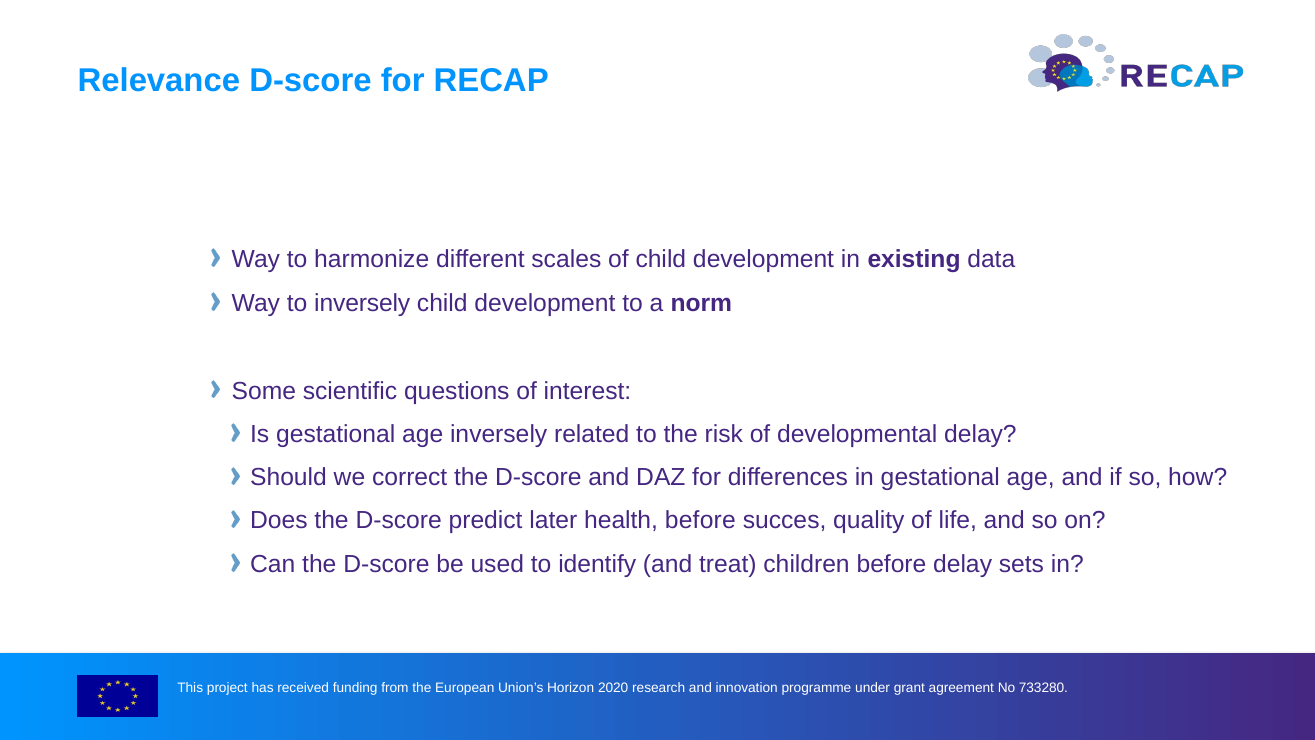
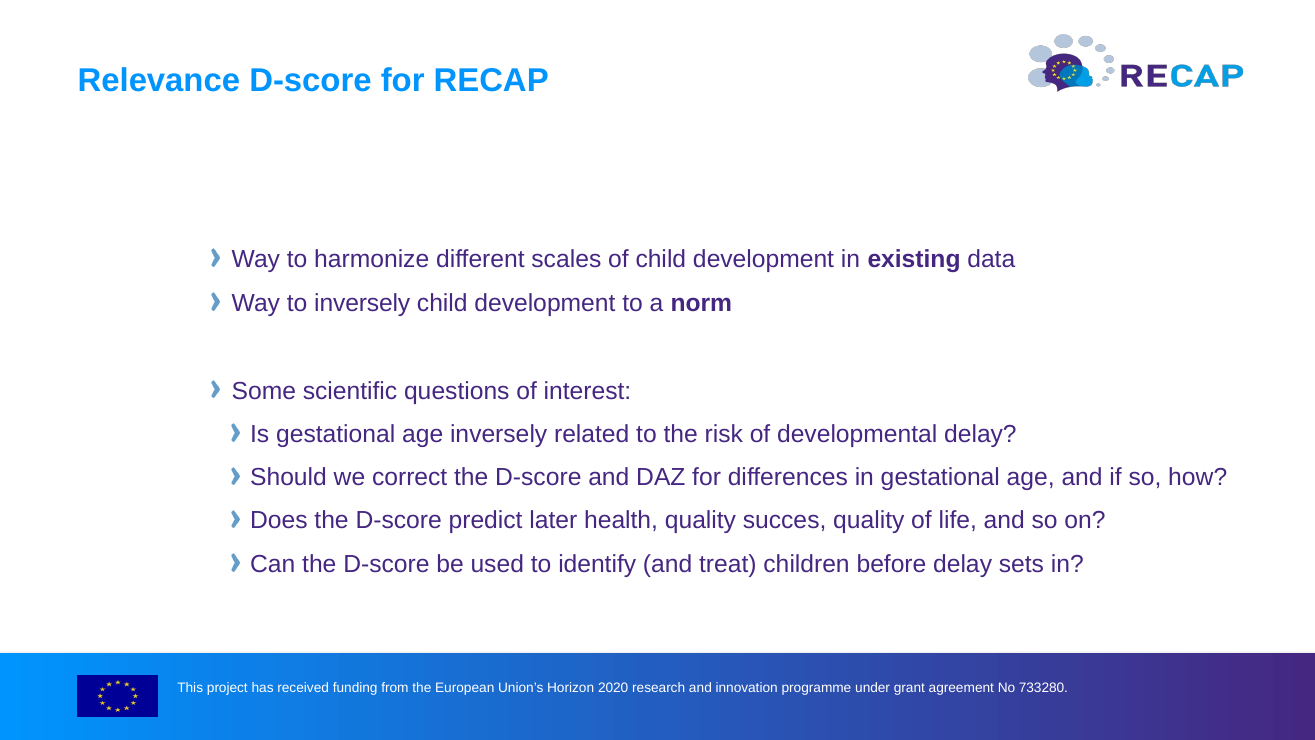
health before: before -> quality
